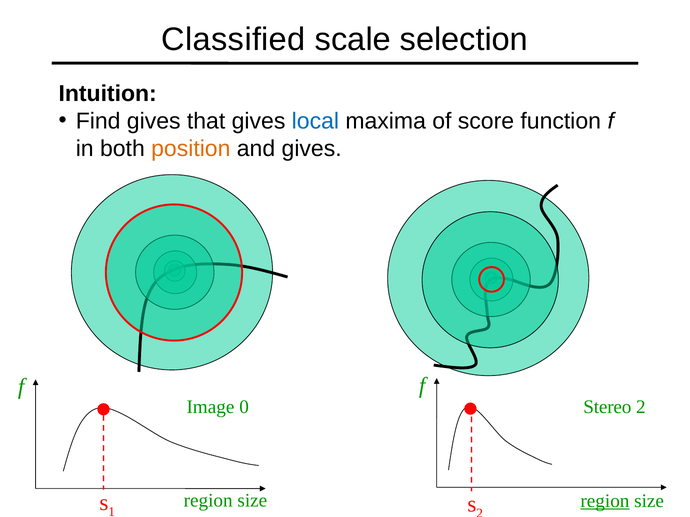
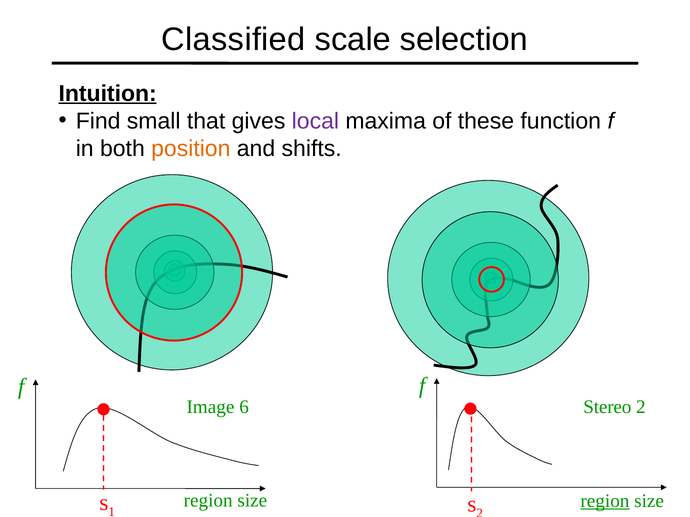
Intuition underline: none -> present
Find gives: gives -> small
local colour: blue -> purple
score: score -> these
and gives: gives -> shifts
0: 0 -> 6
